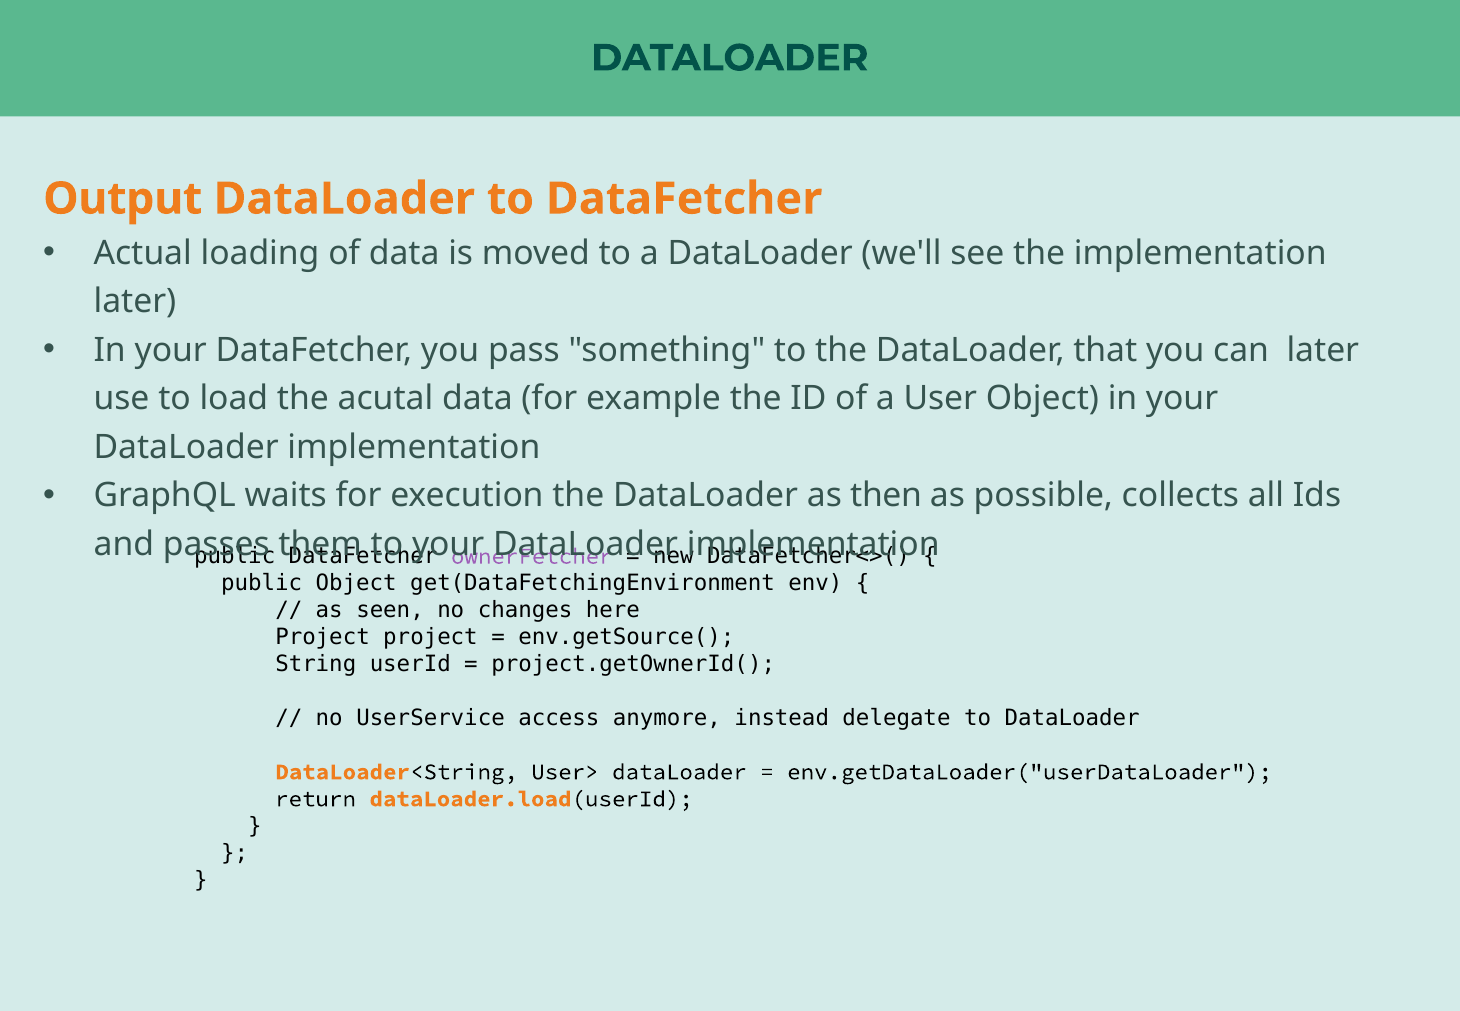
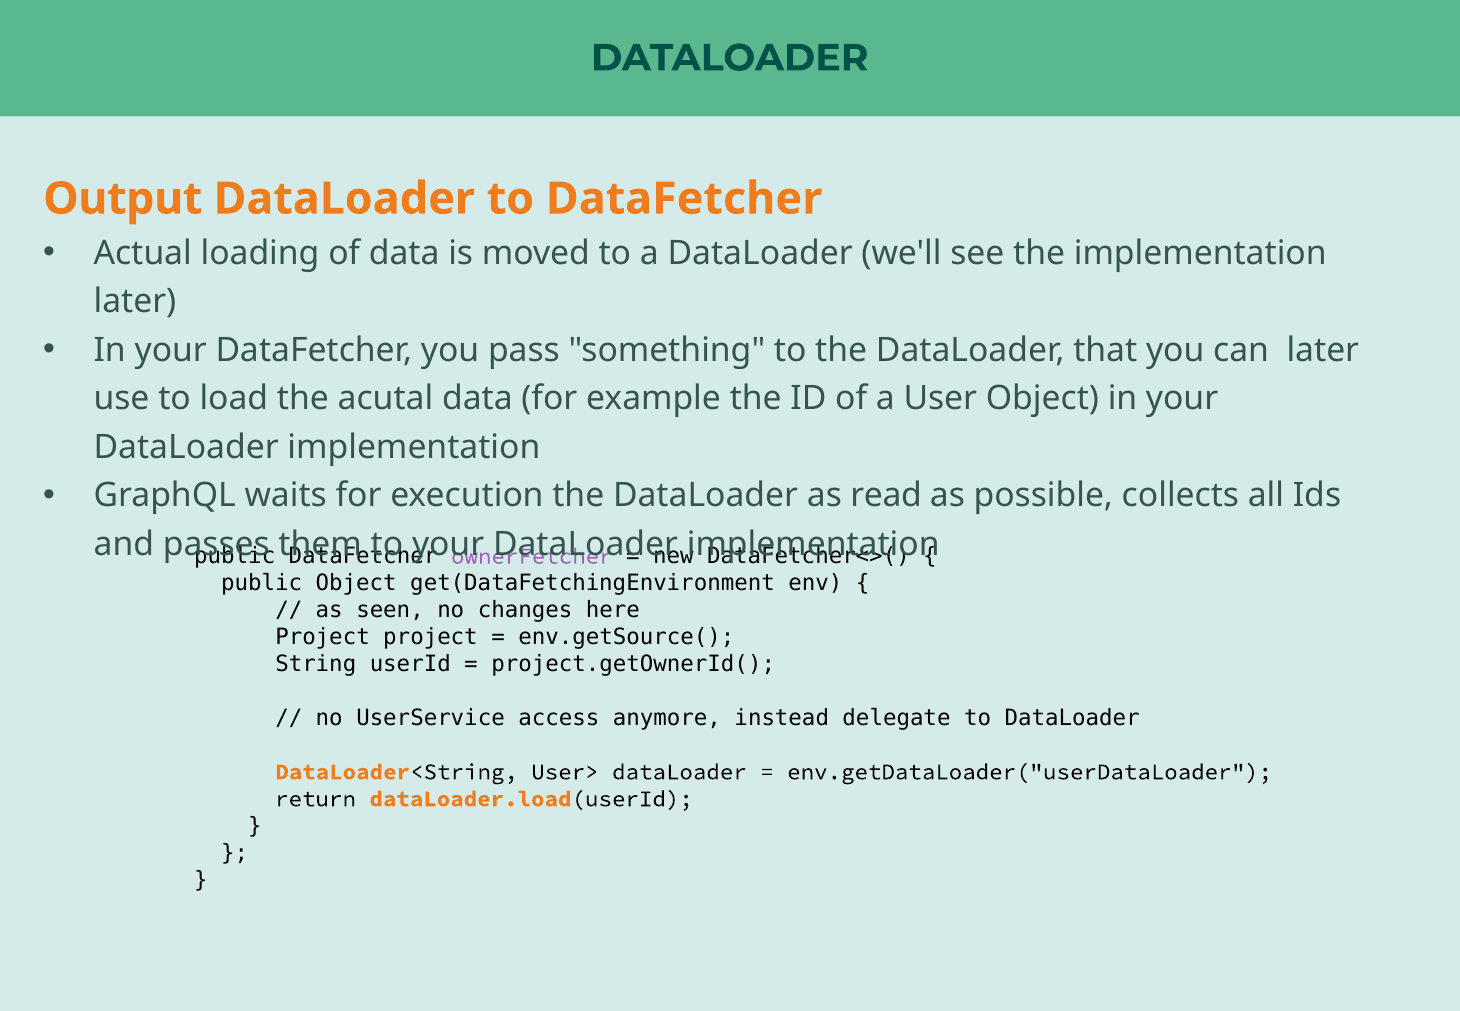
then: then -> read
